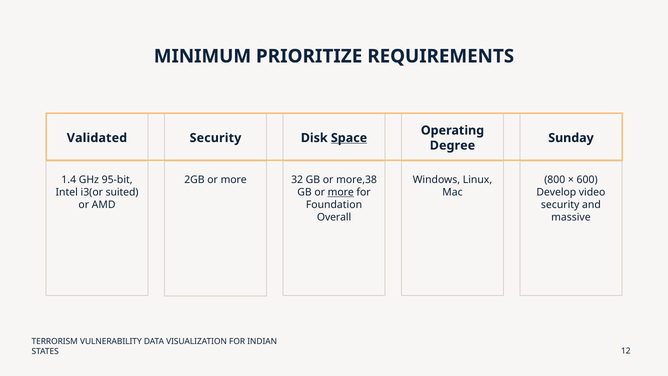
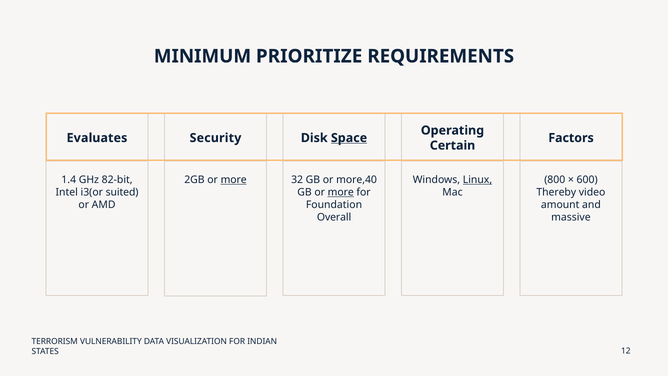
Validated: Validated -> Evaluates
Sunday: Sunday -> Factors
Degree: Degree -> Certain
95-bit: 95-bit -> 82-bit
more at (234, 180) underline: none -> present
more,38: more,38 -> more,40
Linux underline: none -> present
Develop: Develop -> Thereby
security at (560, 205): security -> amount
